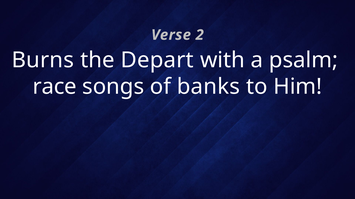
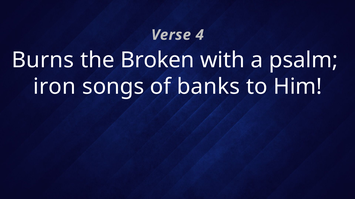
2: 2 -> 4
Depart: Depart -> Broken
race: race -> iron
